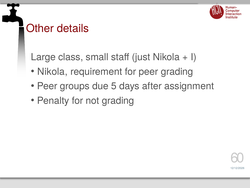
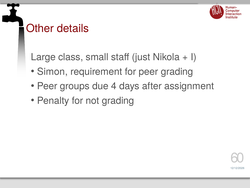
Nikola at (52, 71): Nikola -> Simon
5: 5 -> 4
